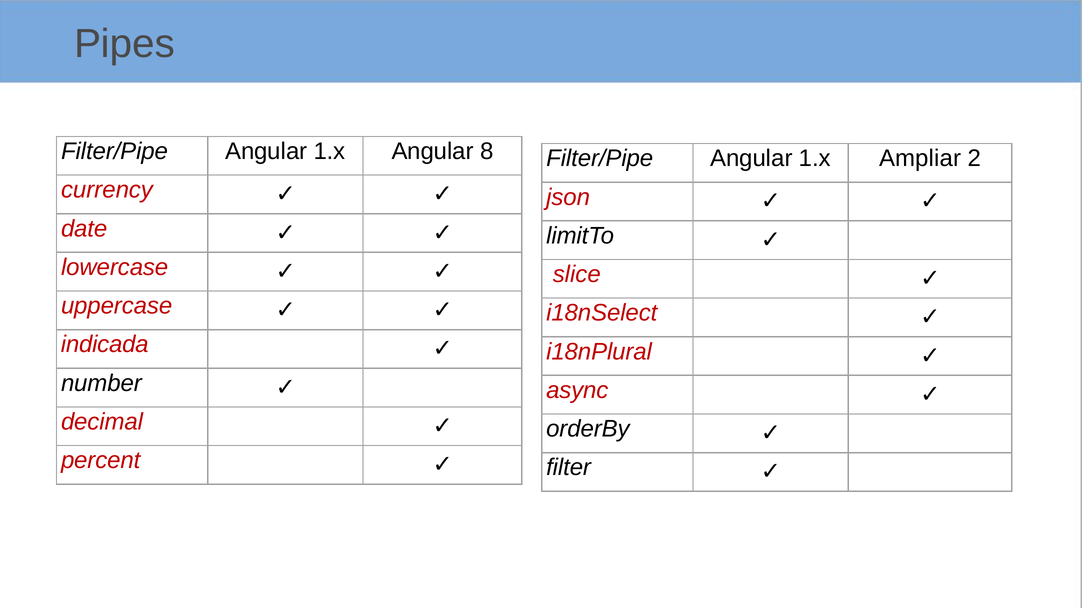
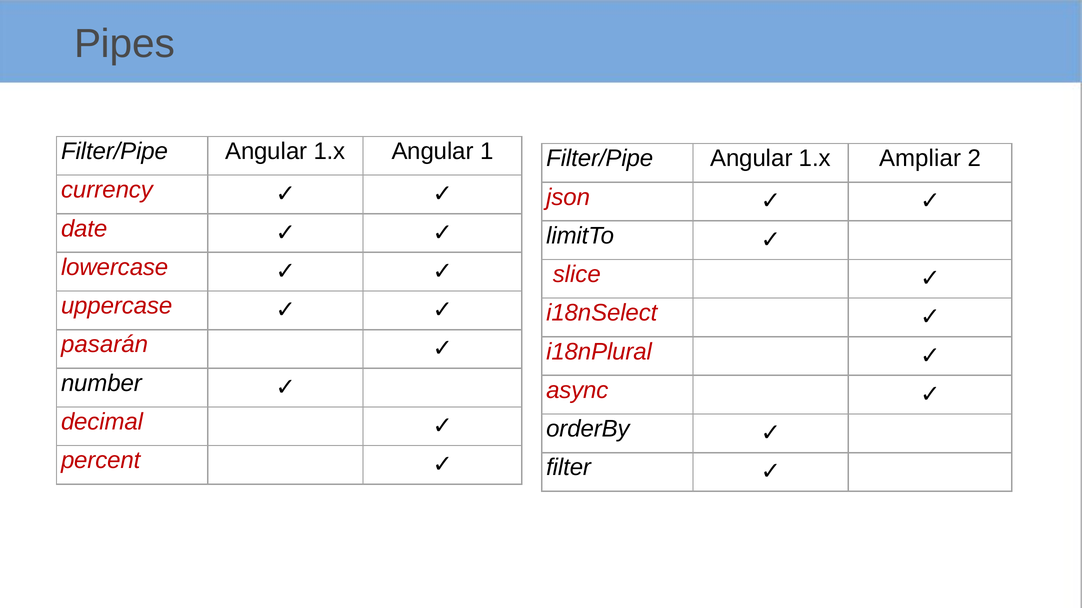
8: 8 -> 1
indicada: indicada -> pasarán
